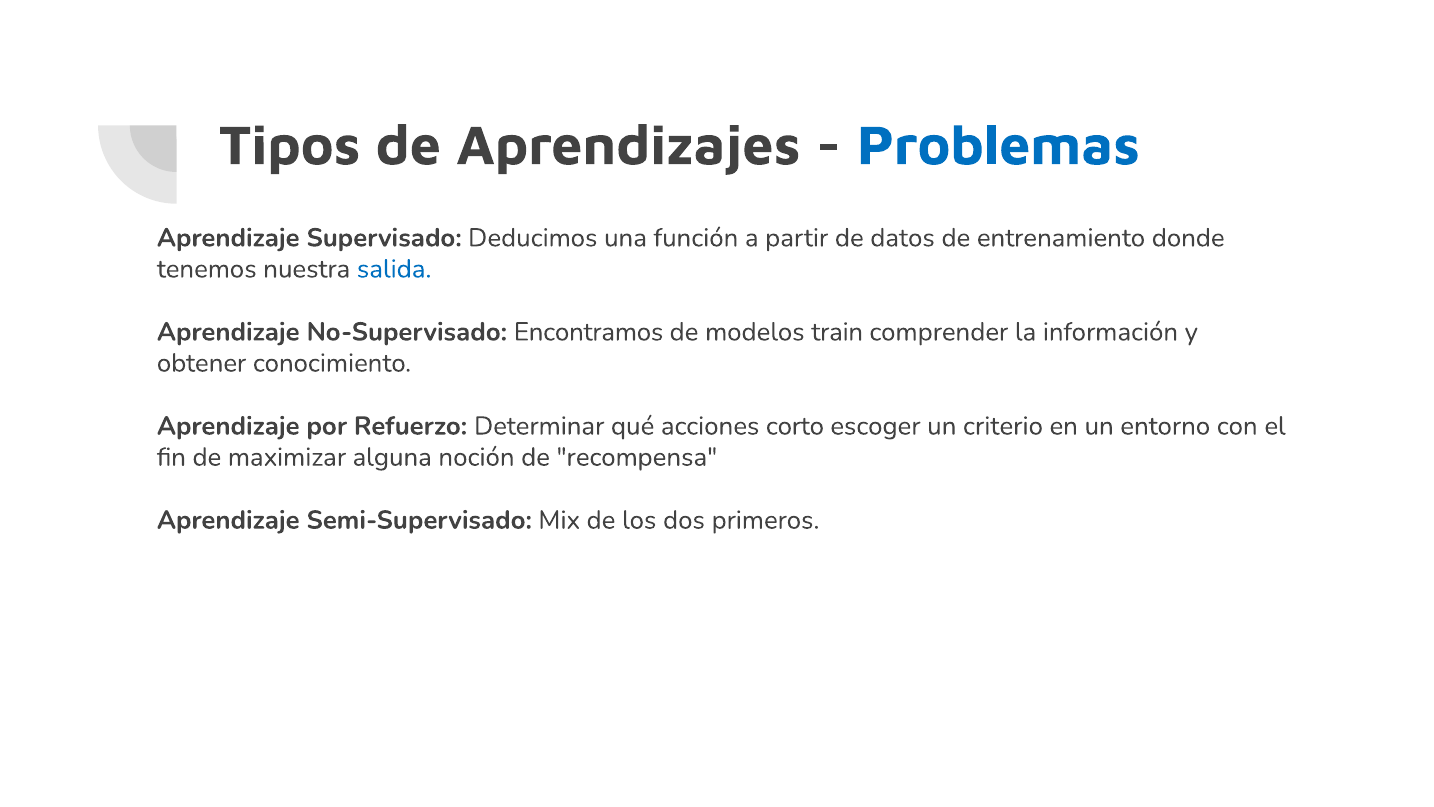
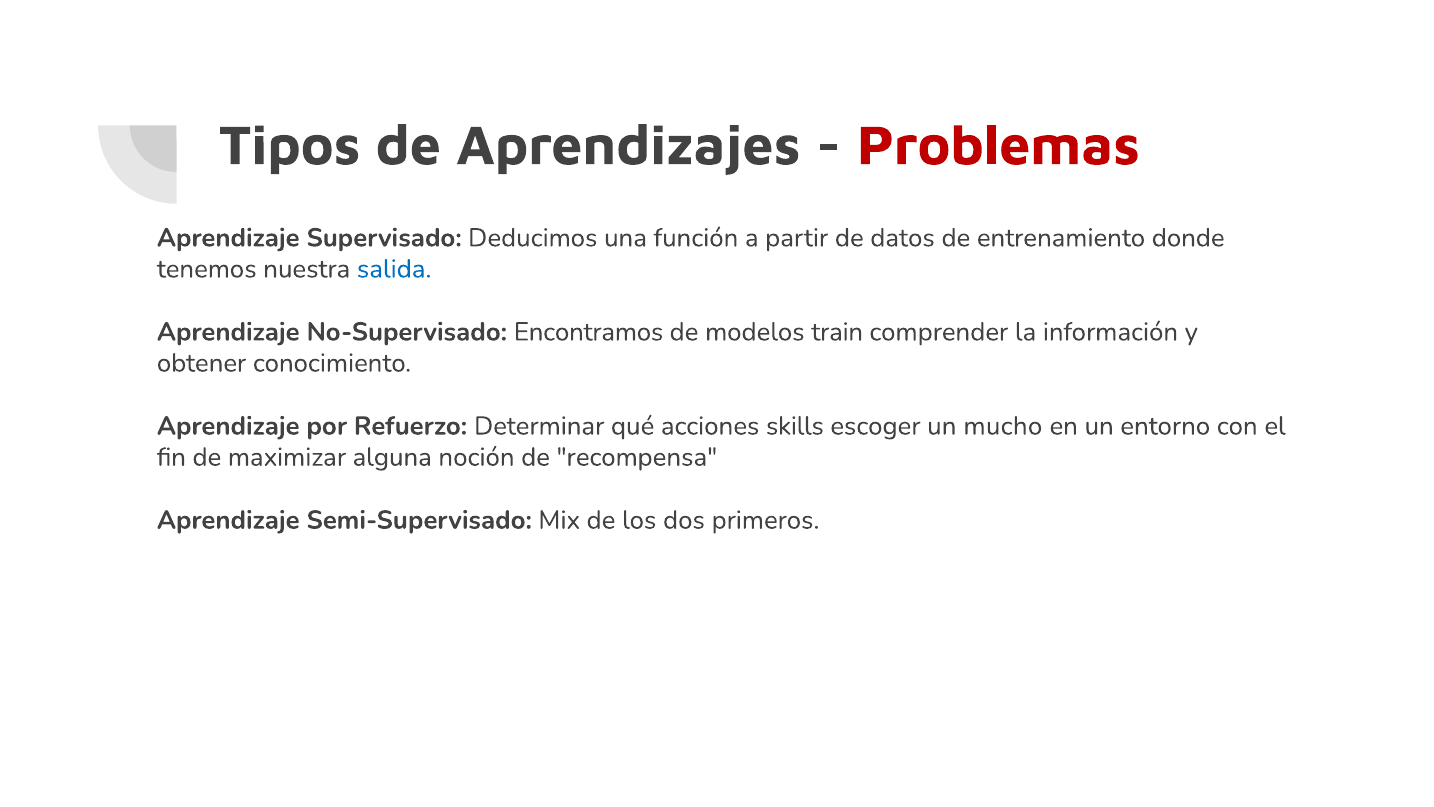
Problemas colour: blue -> red
corto: corto -> skills
criterio: criterio -> mucho
